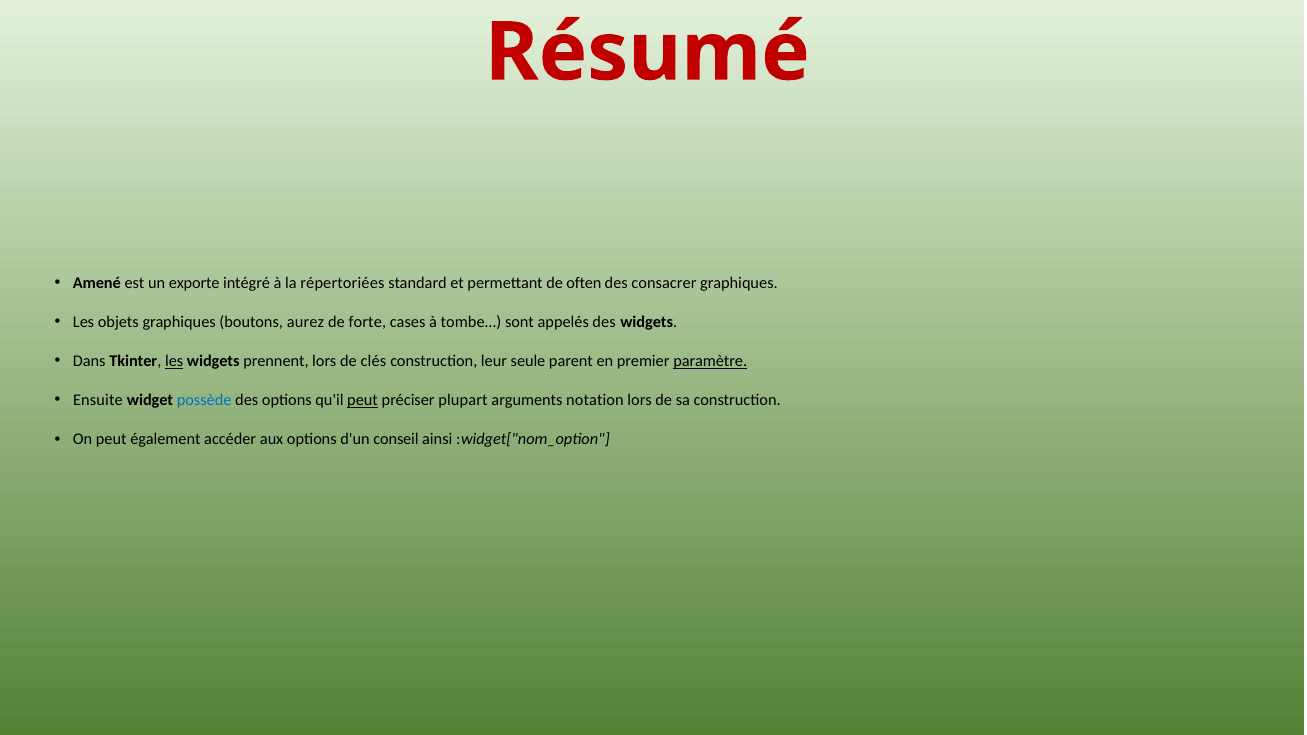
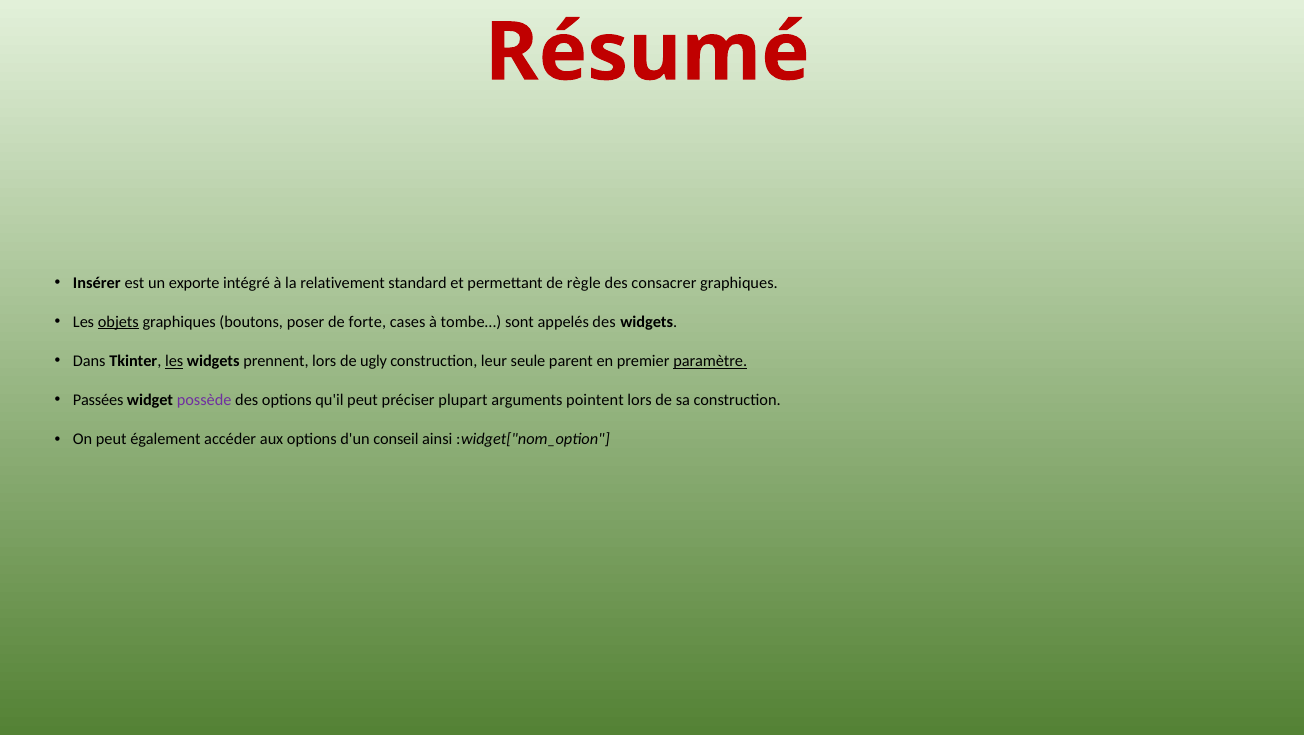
Amené: Amené -> Insérer
répertoriées: répertoriées -> relativement
often: often -> règle
objets underline: none -> present
aurez: aurez -> poser
clés: clés -> ugly
Ensuite: Ensuite -> Passées
possède colour: blue -> purple
peut at (363, 400) underline: present -> none
notation: notation -> pointent
